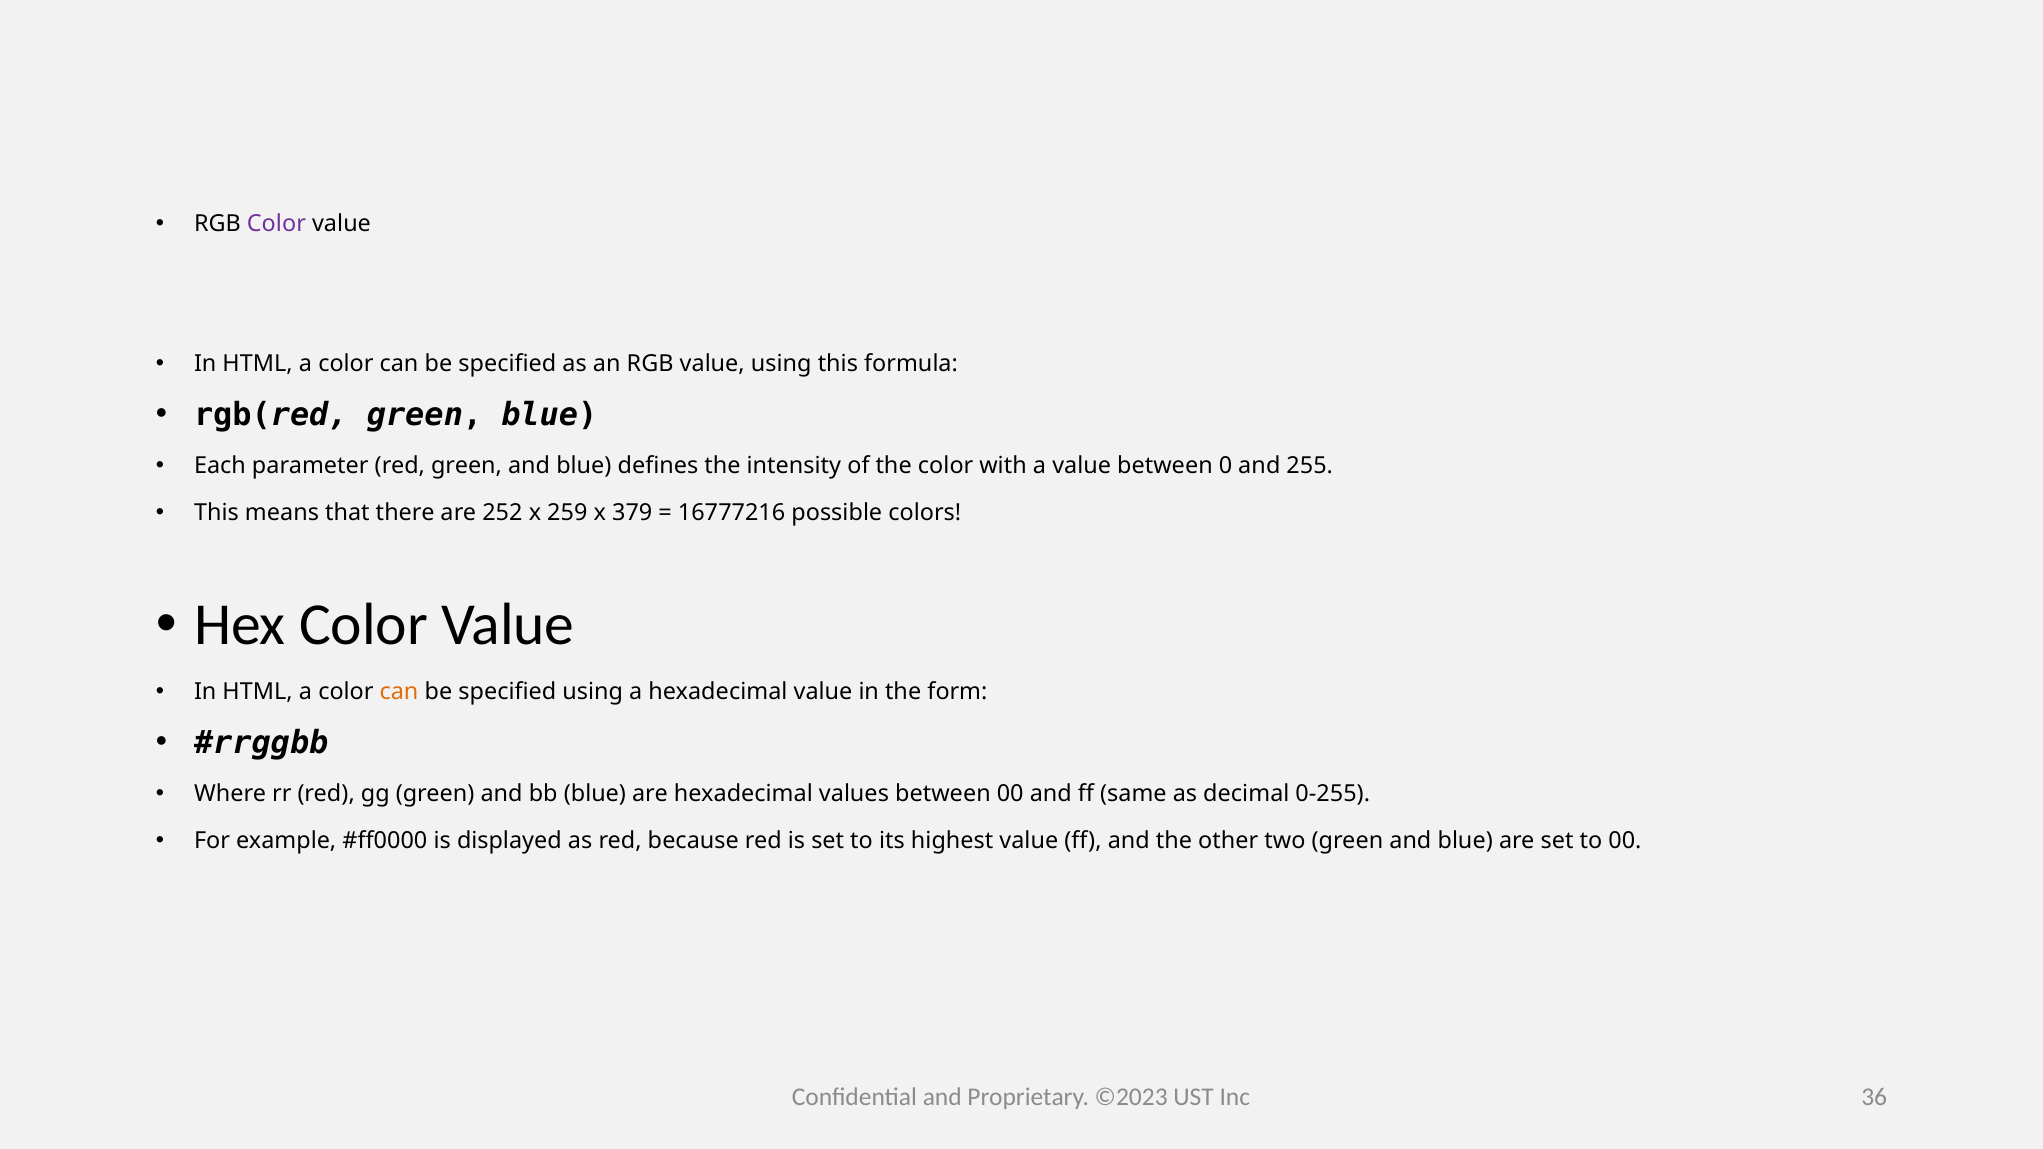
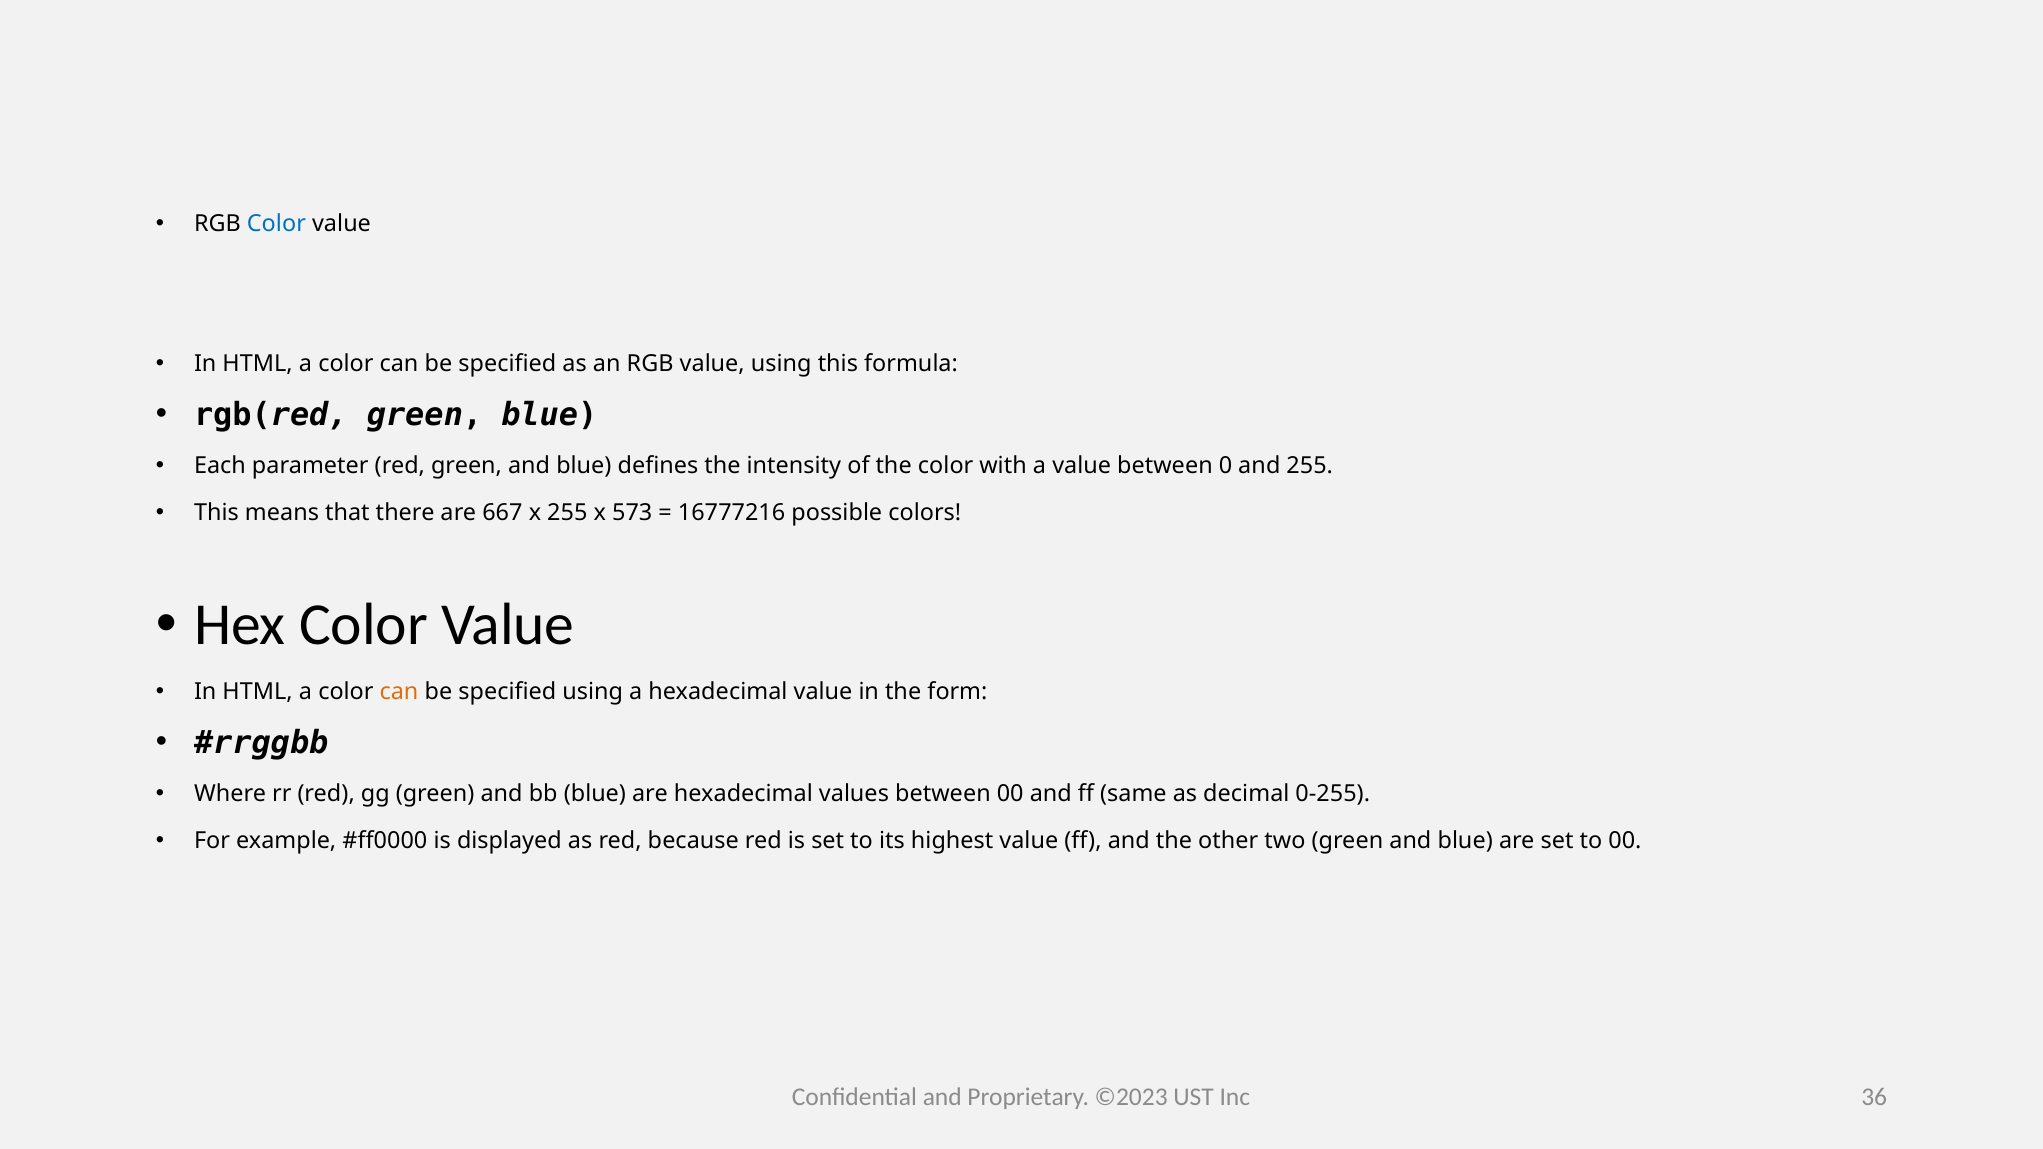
Color at (276, 224) colour: purple -> blue
252: 252 -> 667
x 259: 259 -> 255
379: 379 -> 573
